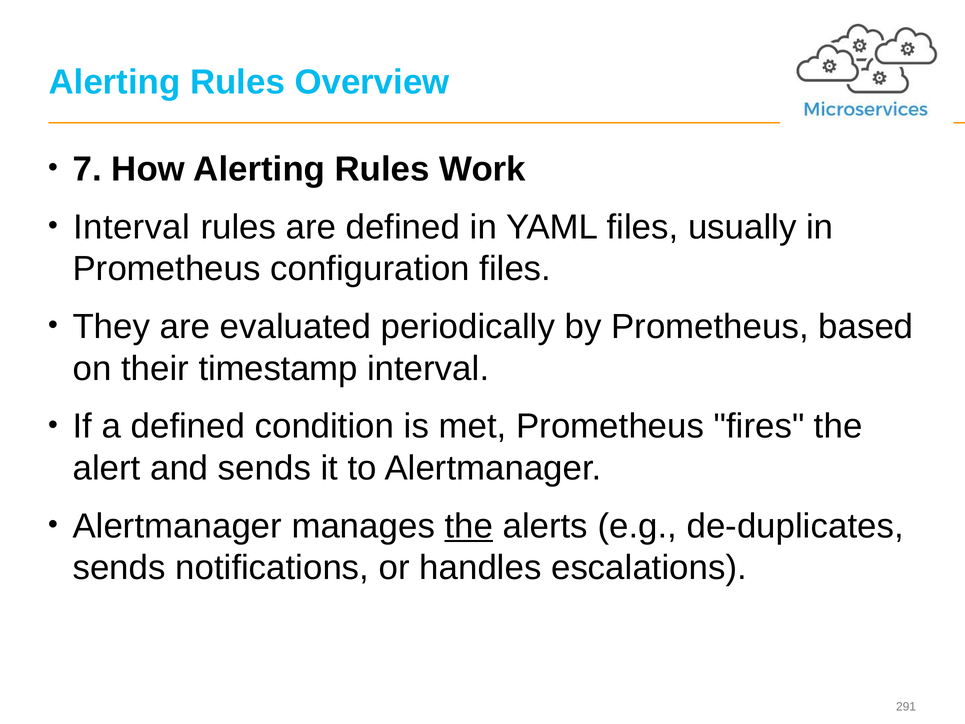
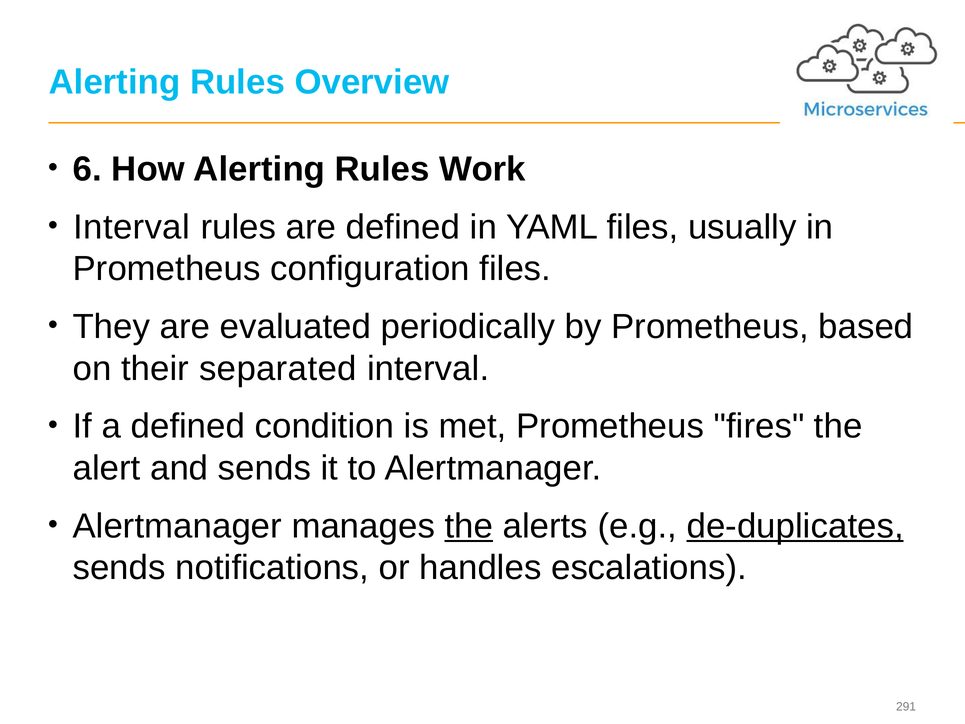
7: 7 -> 6
timestamp: timestamp -> separated
de-duplicates underline: none -> present
